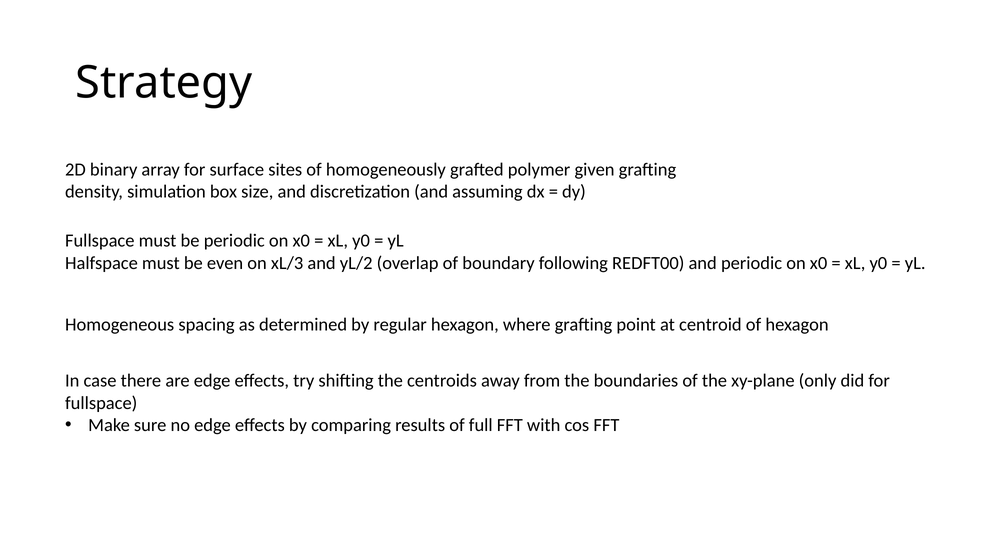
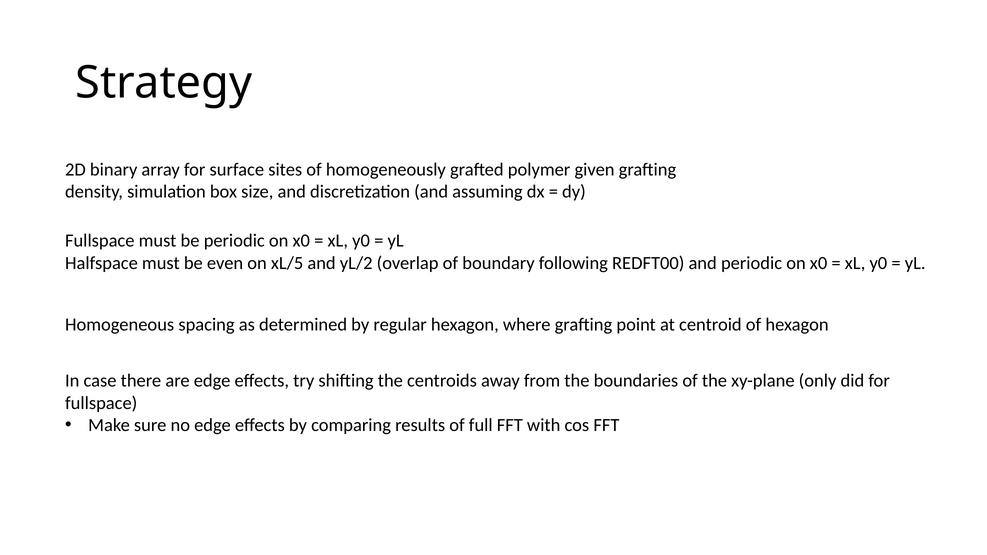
xL/3: xL/3 -> xL/5
